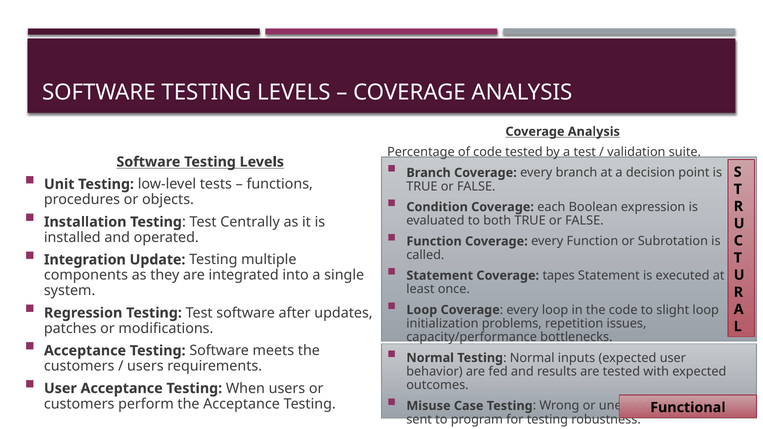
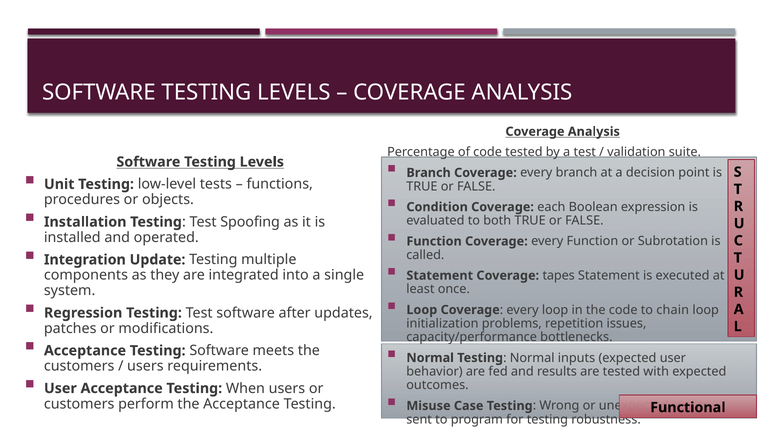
Centrally: Centrally -> Spoofing
slight: slight -> chain
